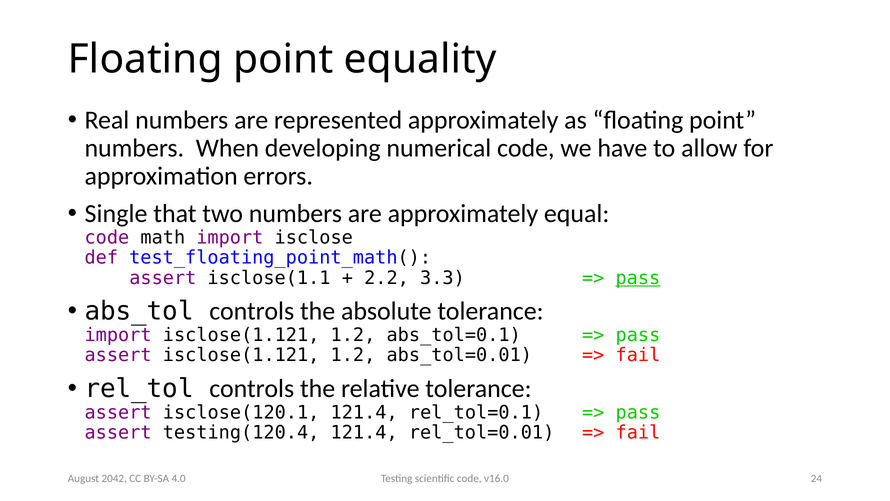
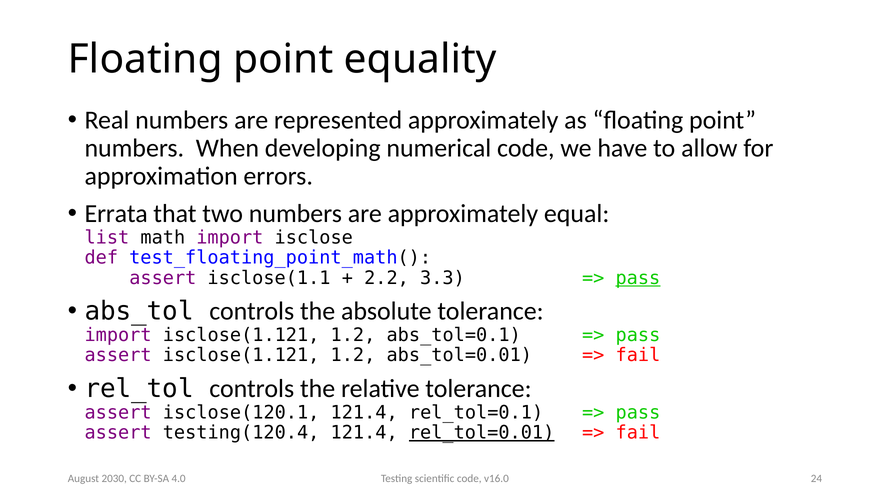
Single: Single -> Errata
code at (107, 238): code -> list
rel_tol=0.01 underline: none -> present
2042: 2042 -> 2030
